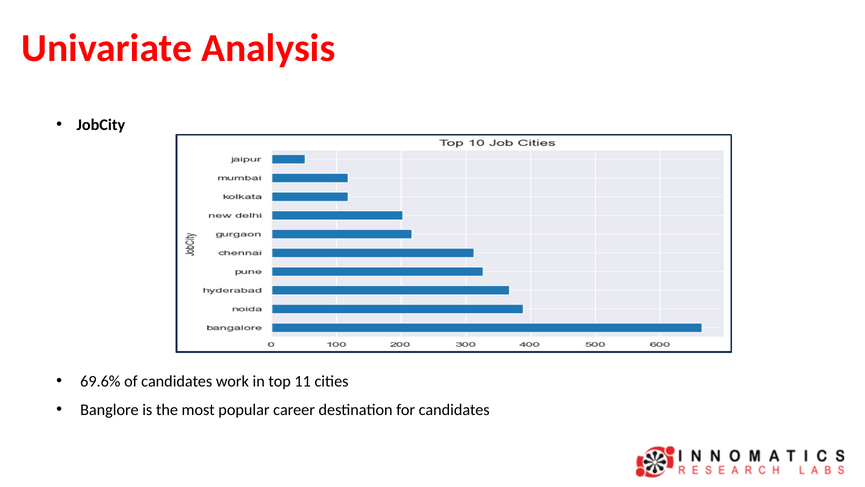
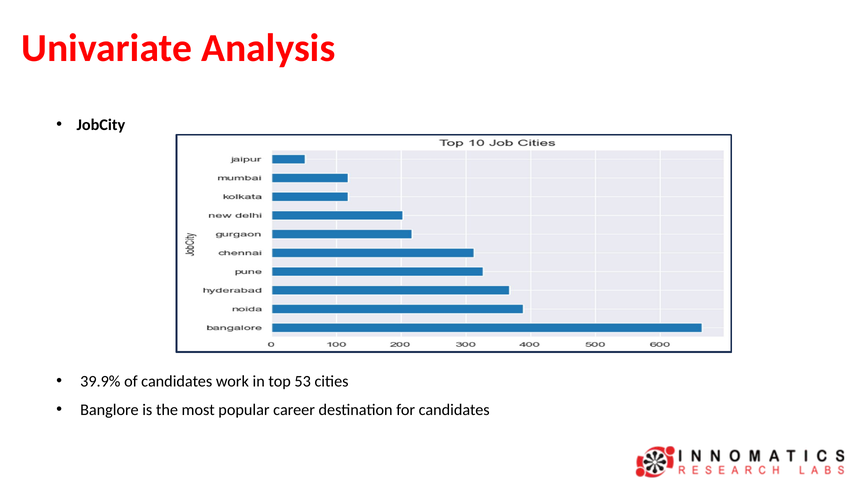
69.6%: 69.6% -> 39.9%
11: 11 -> 53
